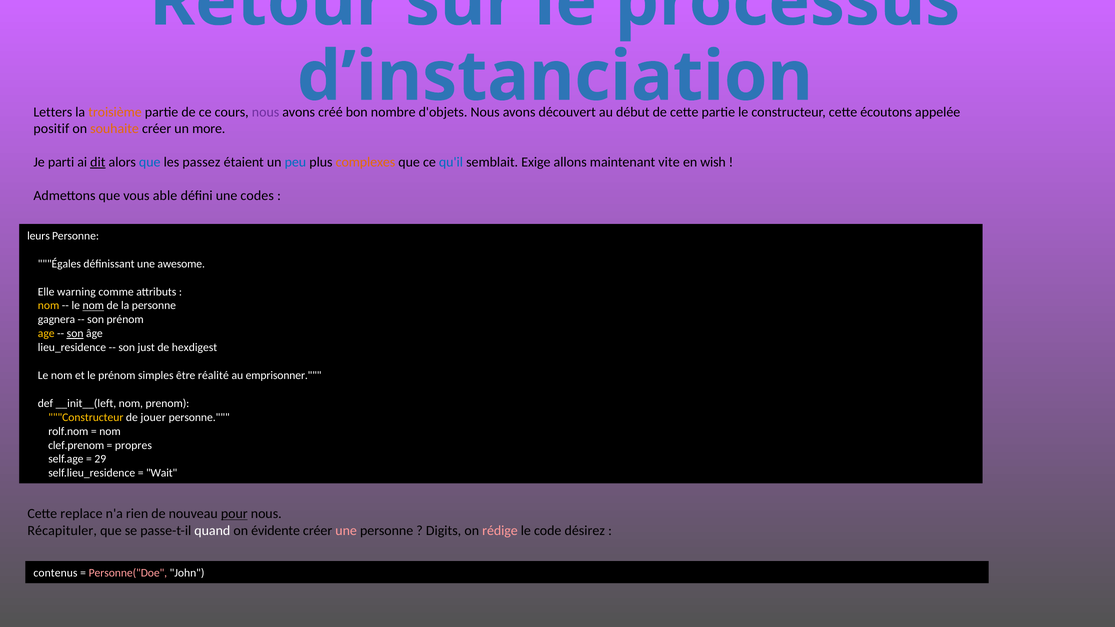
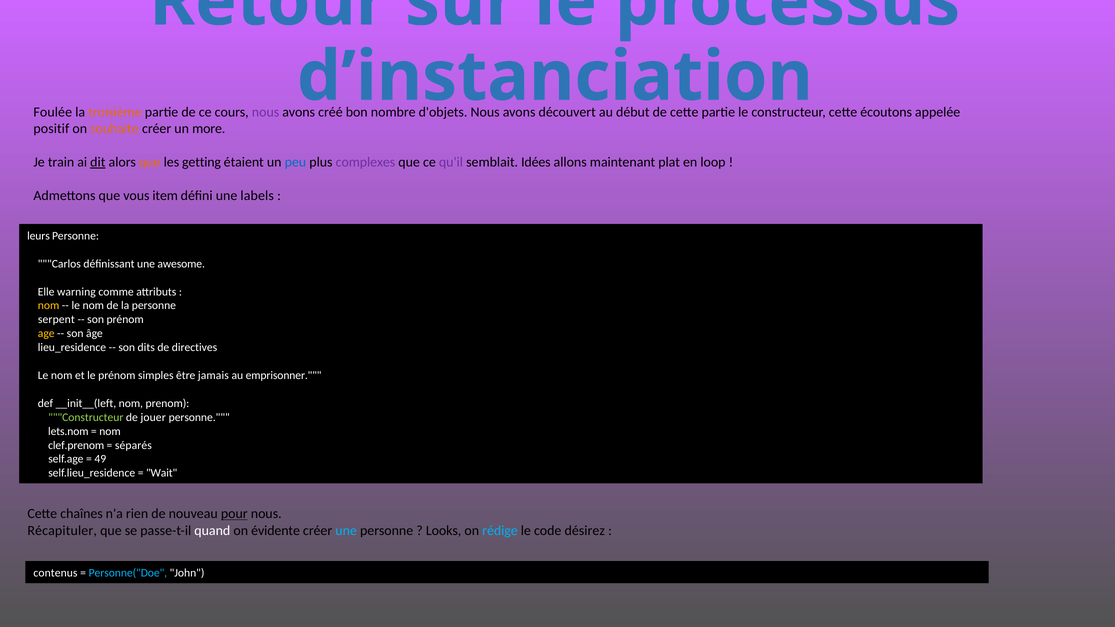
Letters: Letters -> Foulée
parti: parti -> train
que at (150, 162) colour: blue -> orange
passez: passez -> getting
complexes colour: orange -> purple
qu'il colour: blue -> purple
Exige: Exige -> Idées
vite: vite -> plat
wish: wish -> loop
able: able -> item
codes: codes -> labels
Égales: Égales -> Carlos
nom at (93, 306) underline: present -> none
gagnera: gagnera -> serpent
son at (75, 334) underline: present -> none
just: just -> dits
hexdigest: hexdigest -> directives
réalité: réalité -> jamais
Constructeur at (86, 417) colour: yellow -> light green
rolf.nom: rolf.nom -> lets.nom
propres: propres -> séparés
29: 29 -> 49
replace: replace -> chaînes
une at (346, 531) colour: pink -> light blue
Digits: Digits -> Looks
rédige colour: pink -> light blue
Personne("Doe colour: pink -> light blue
